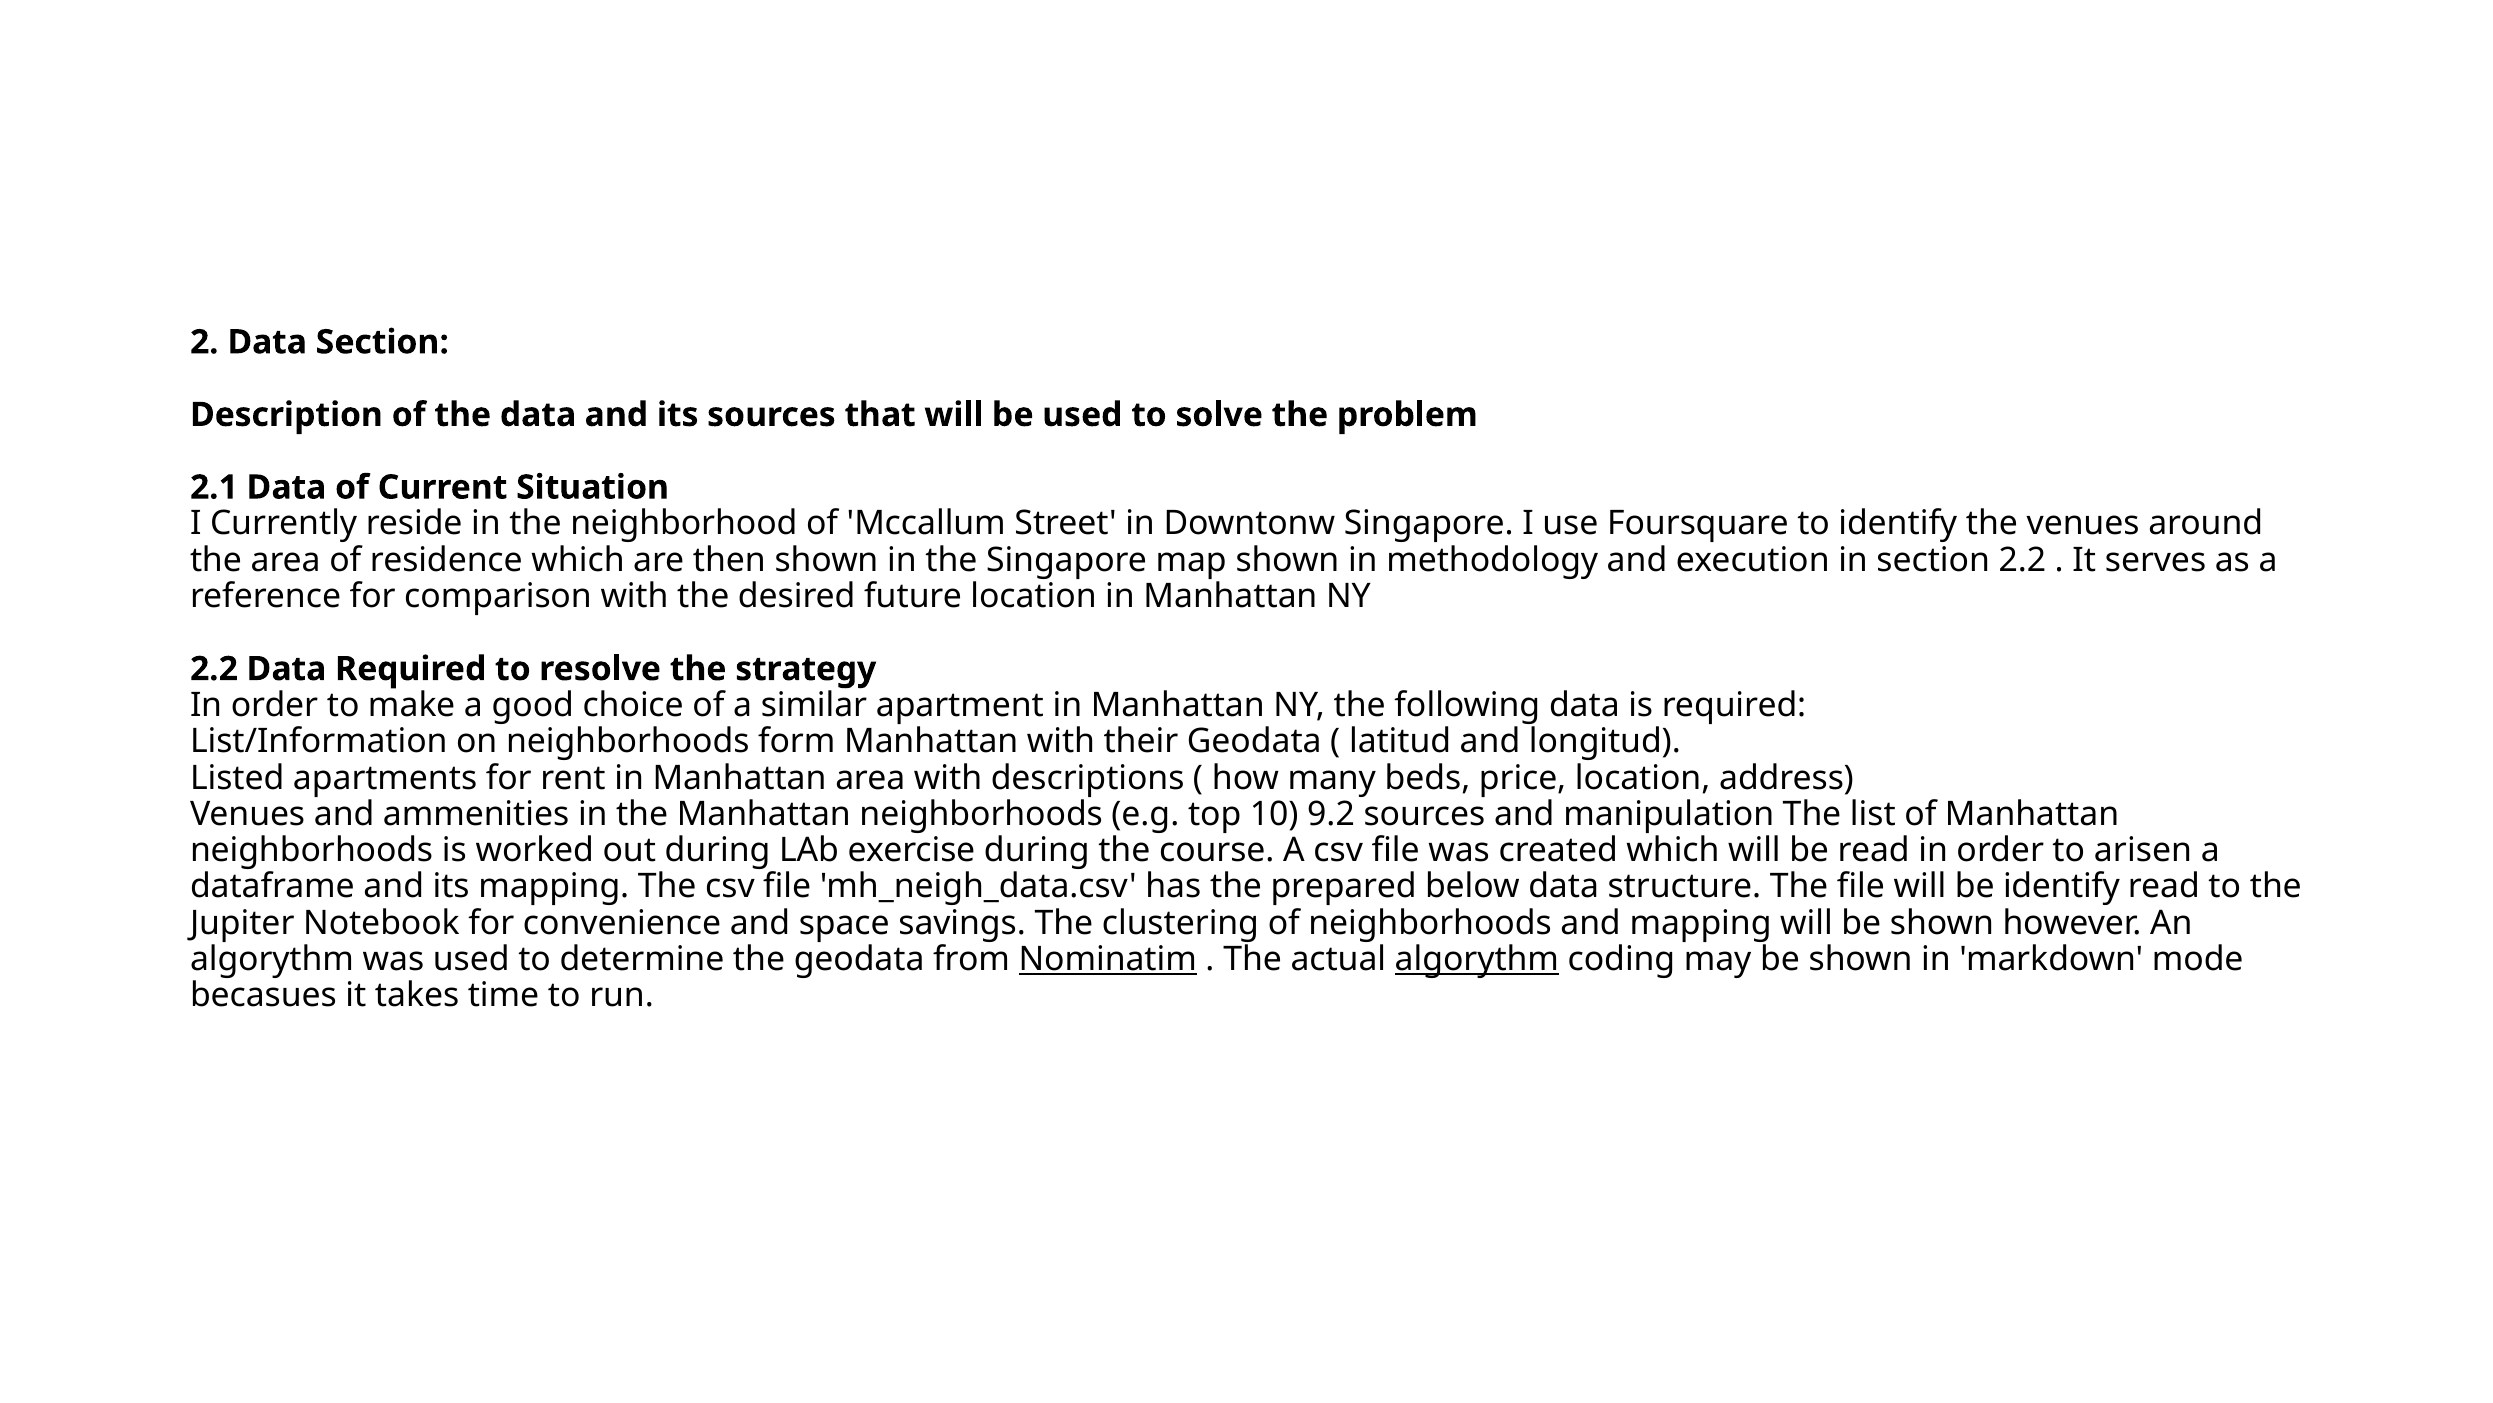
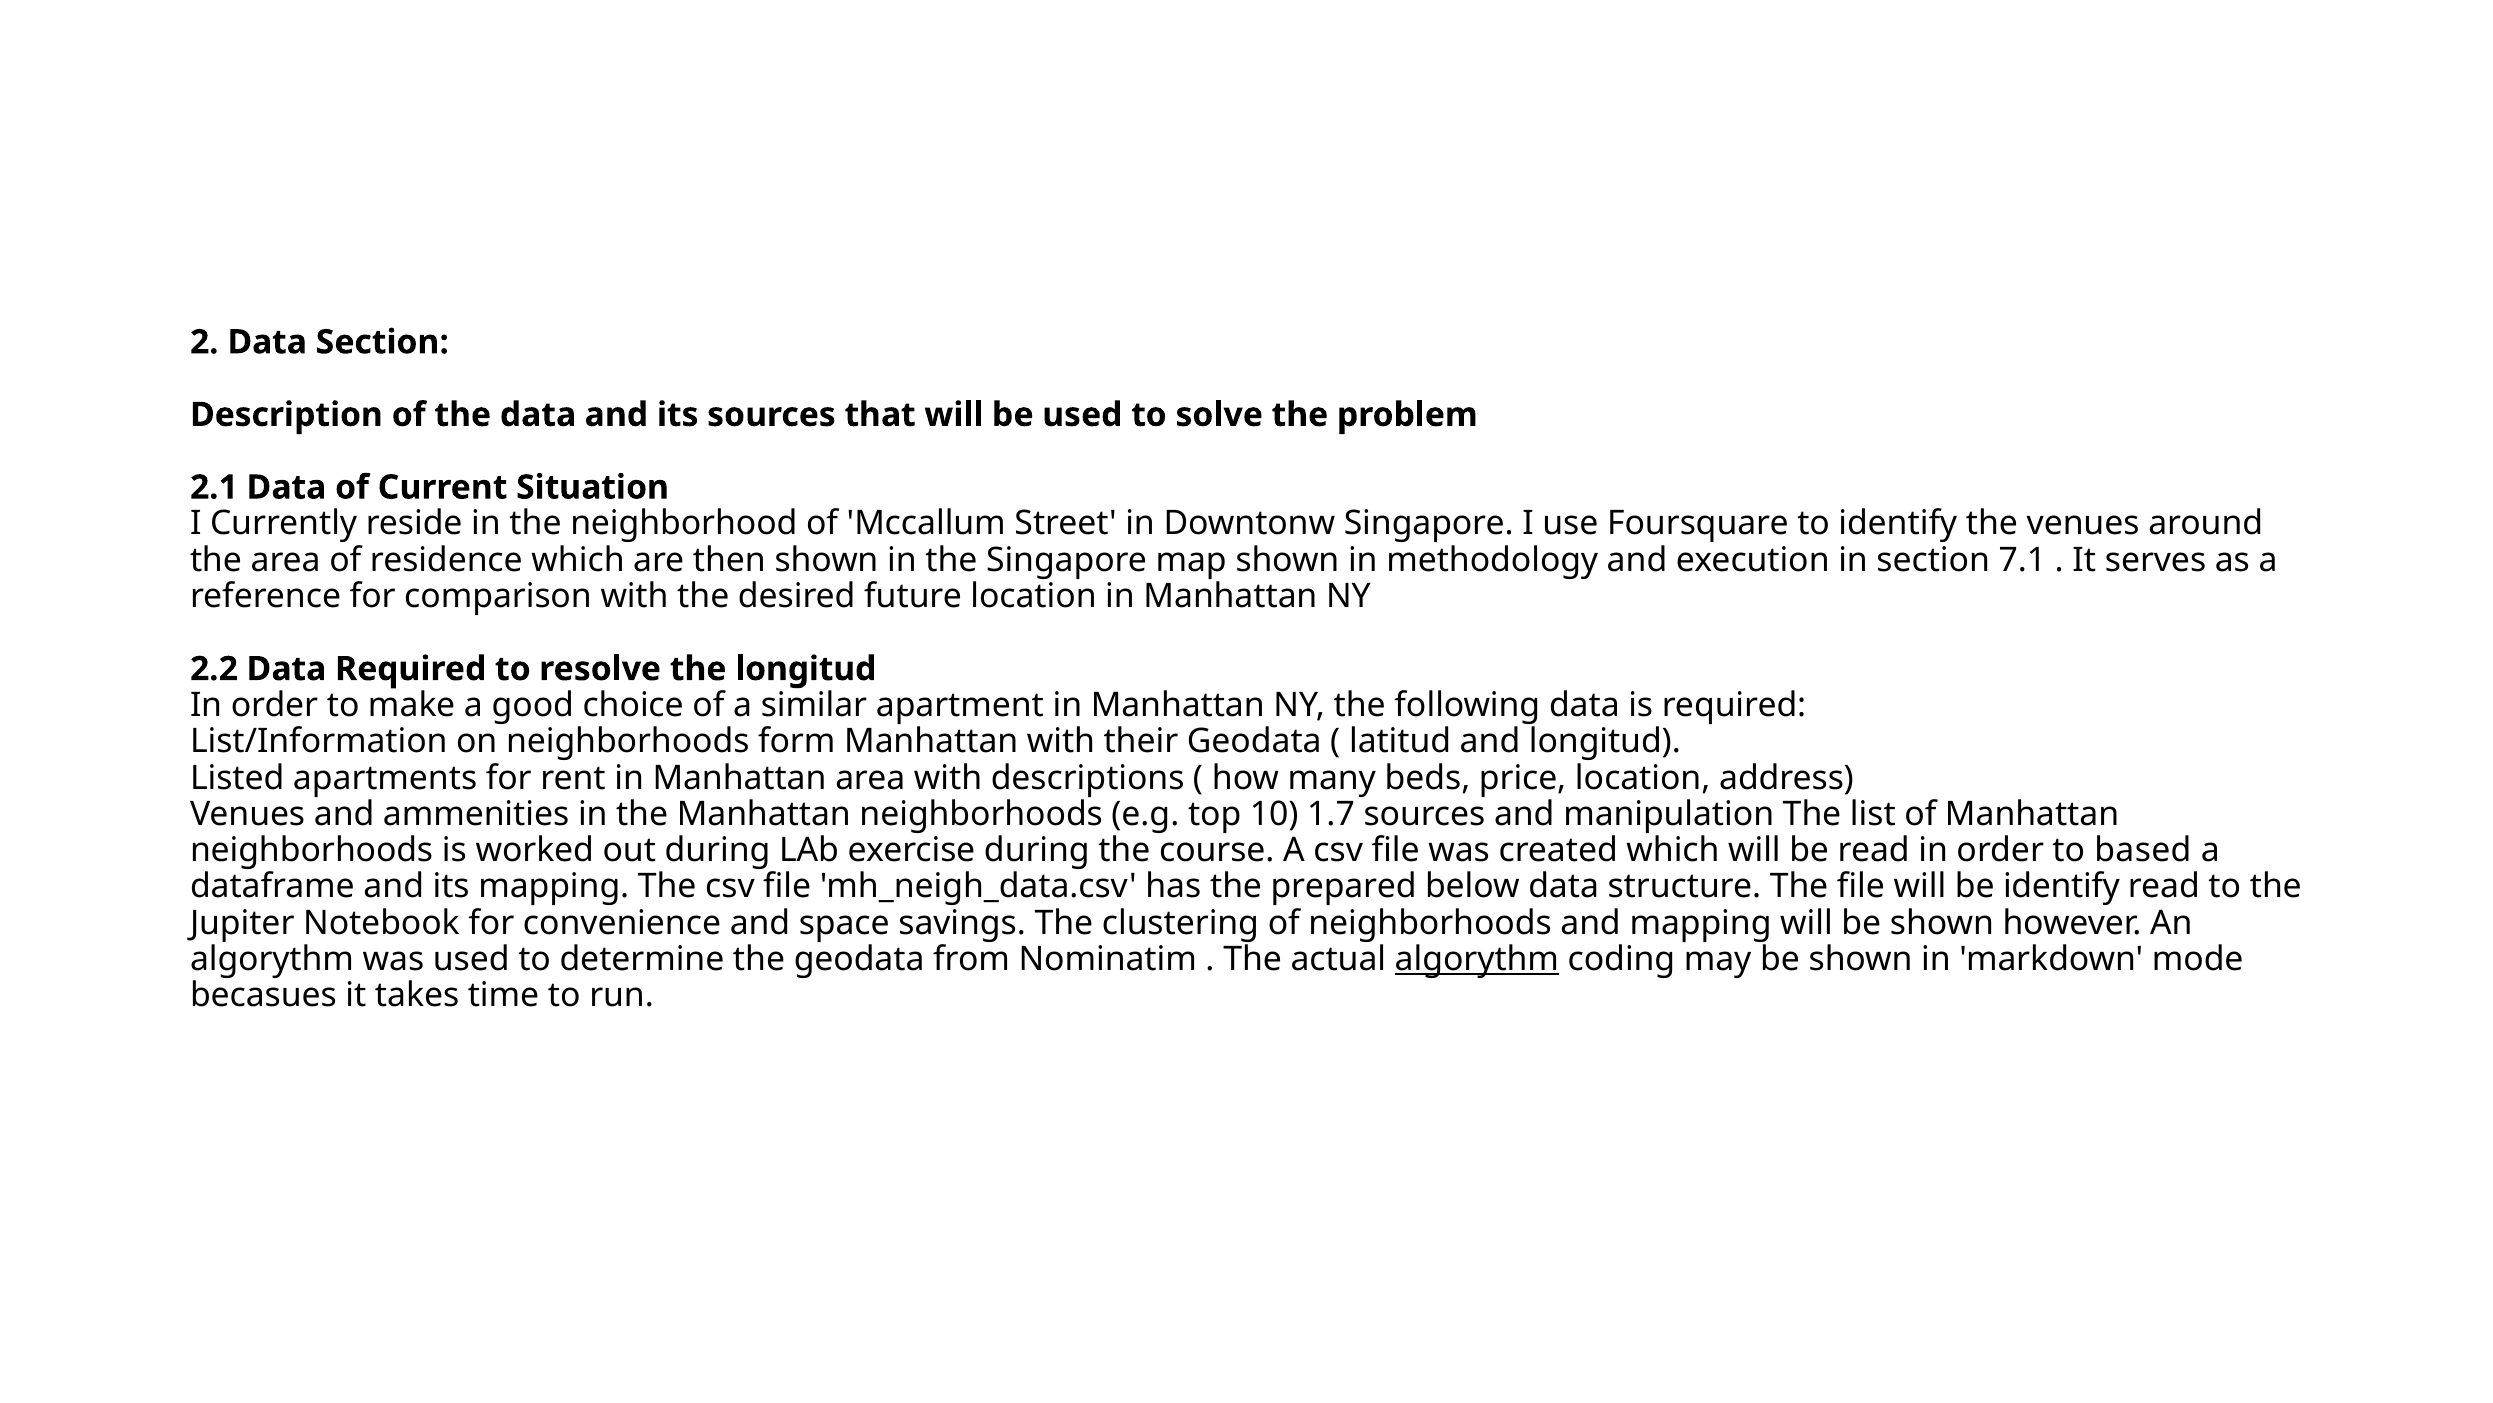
section 2.2: 2.2 -> 7.1
the strategy: strategy -> longitud
9.2: 9.2 -> 1.7
arisen: arisen -> based
Nominatim underline: present -> none
